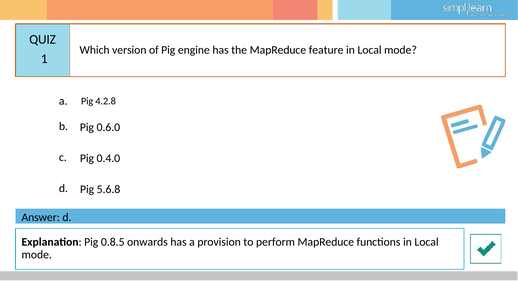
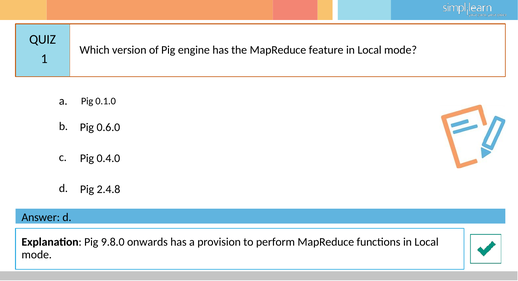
4.2.8: 4.2.8 -> 0.1.0
5.6.8: 5.6.8 -> 2.4.8
0.8.5: 0.8.5 -> 9.8.0
